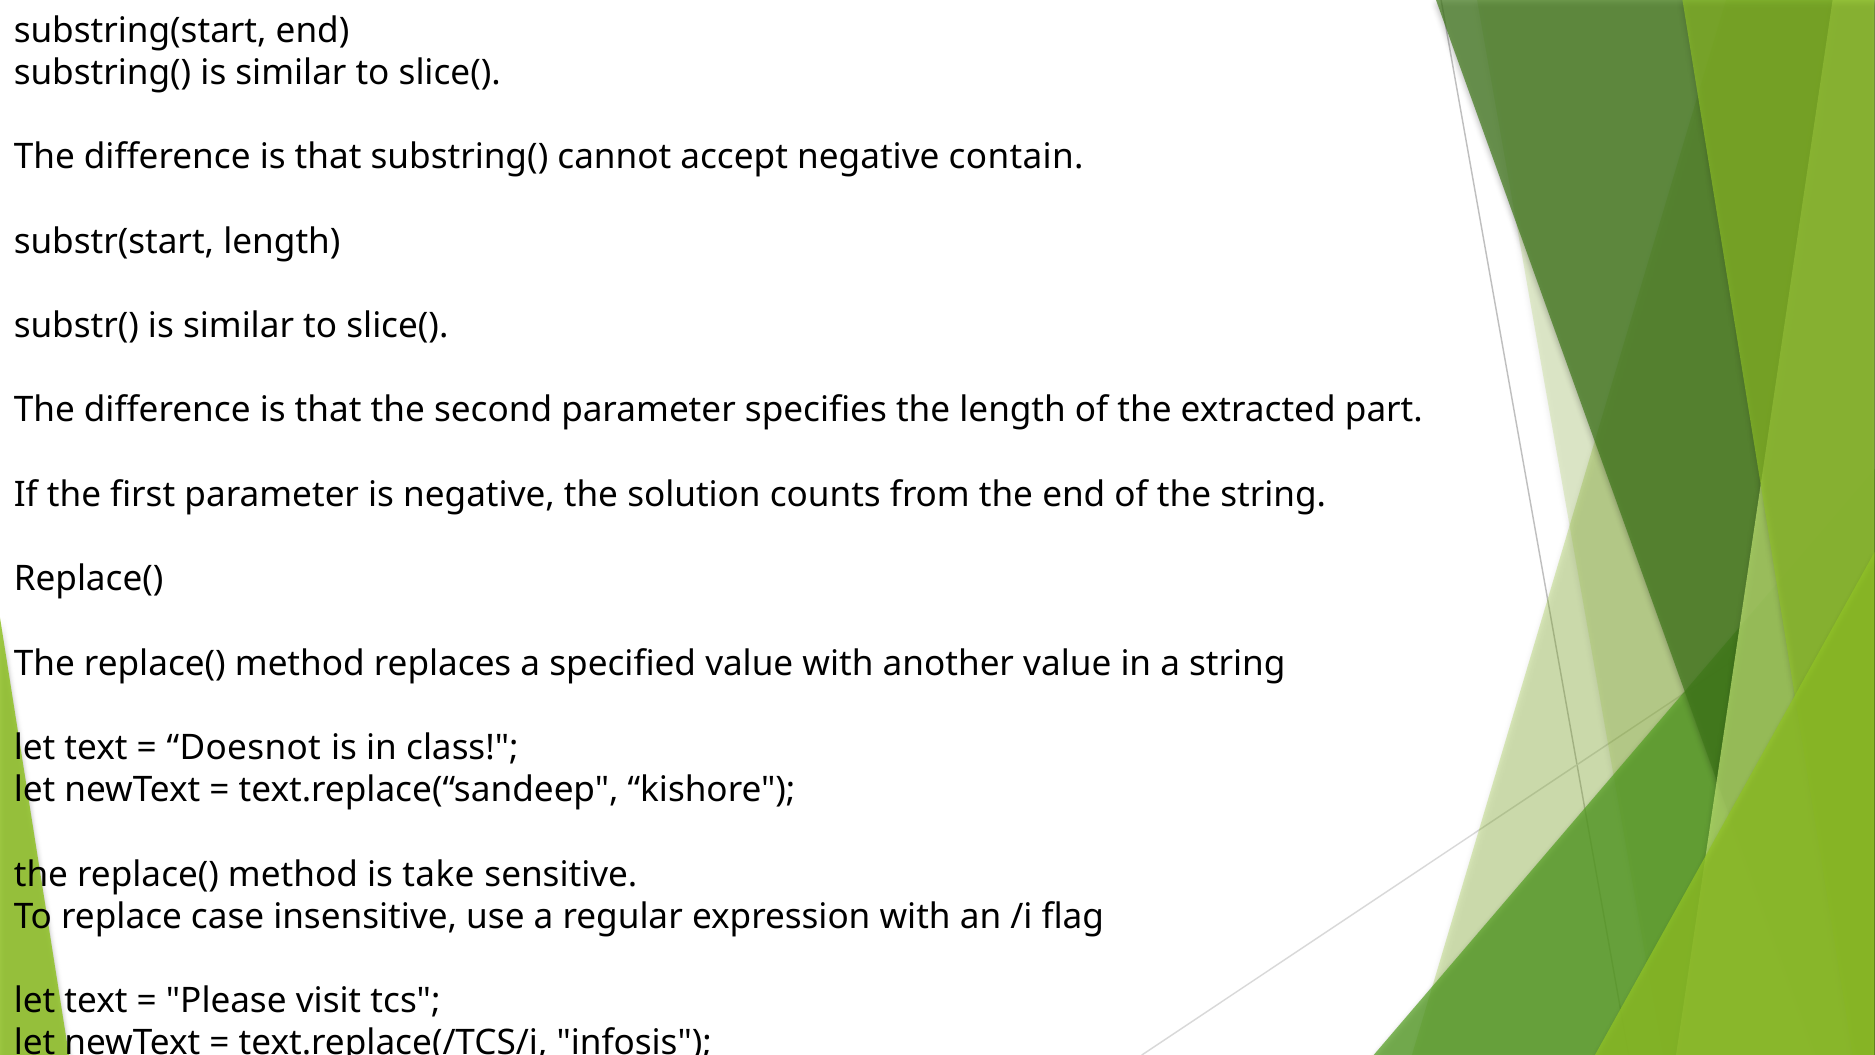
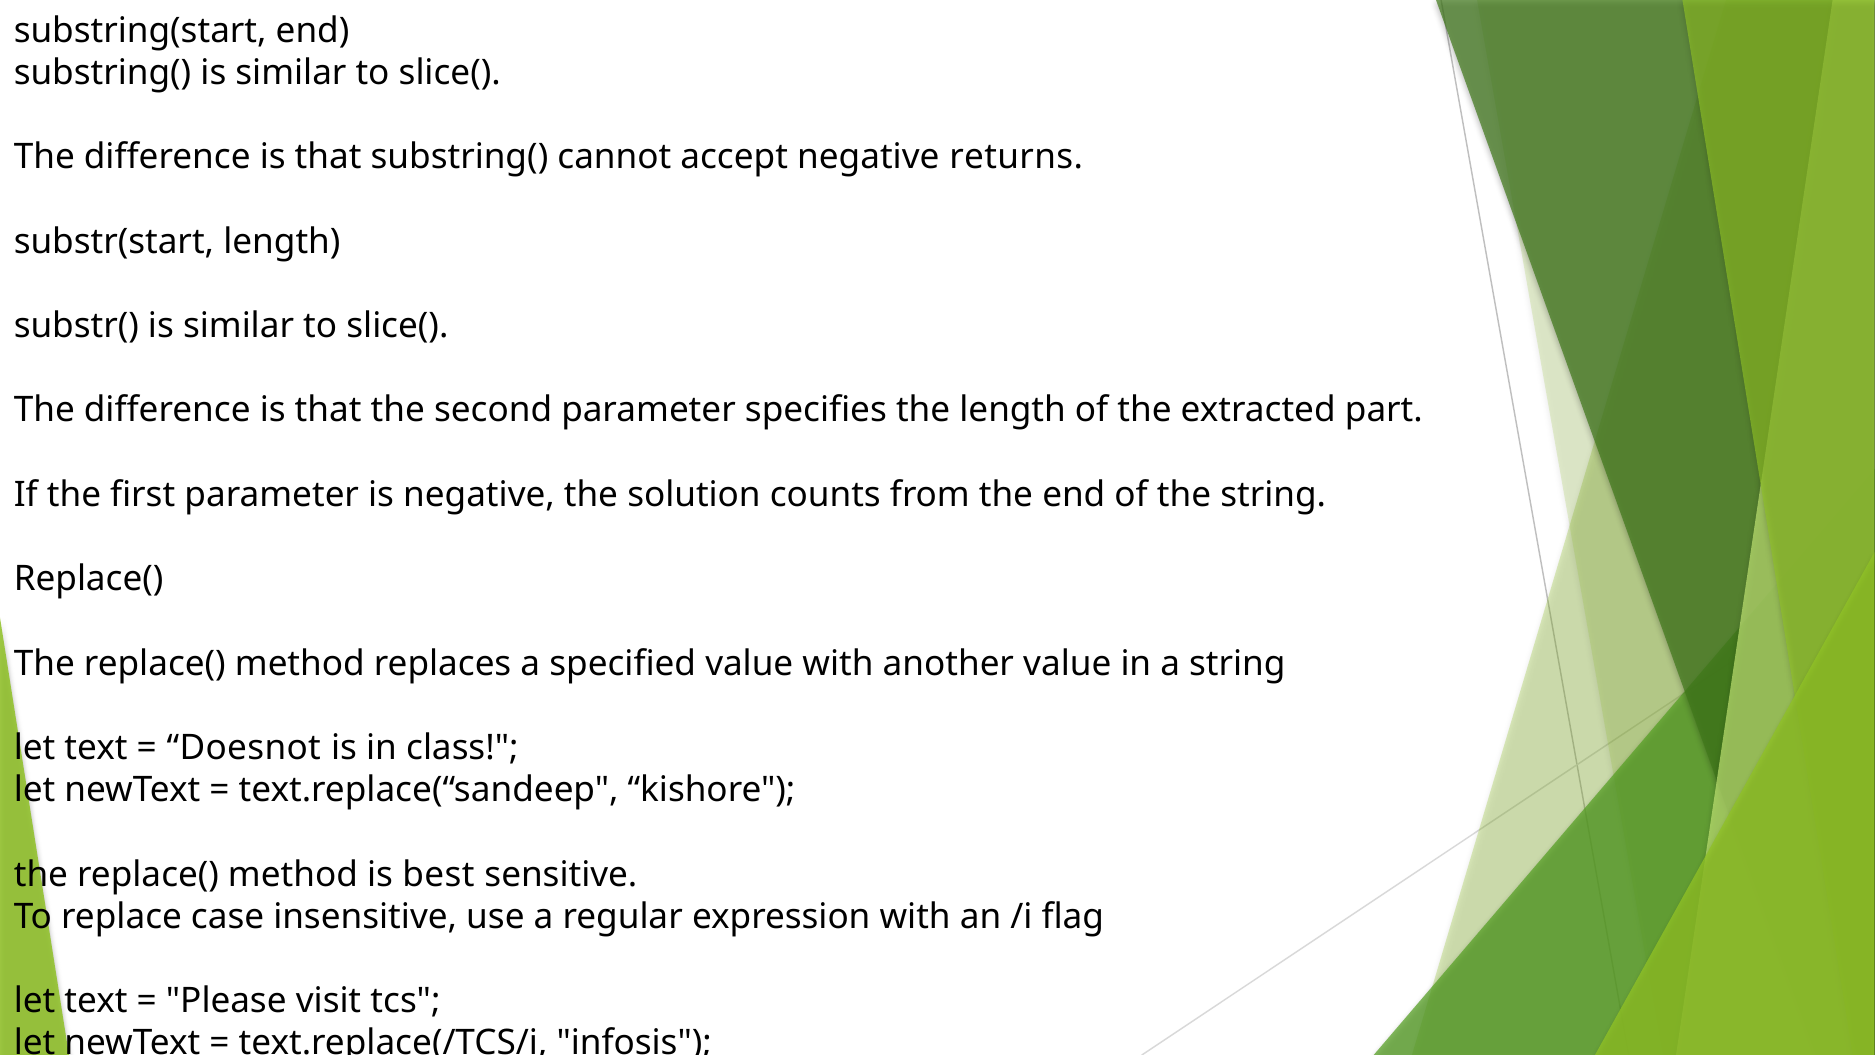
contain: contain -> returns
take: take -> best
